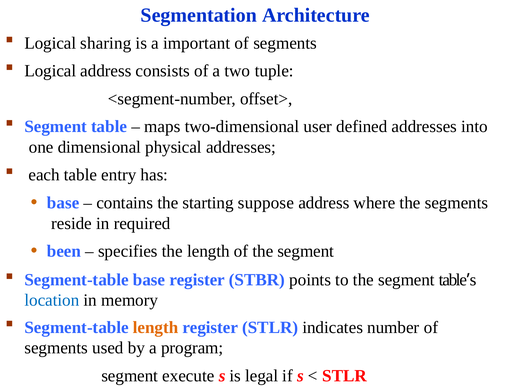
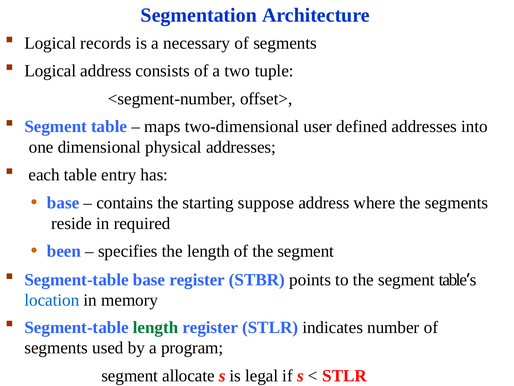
sharing: sharing -> records
important: important -> necessary
length at (156, 327) colour: orange -> green
execute: execute -> allocate
